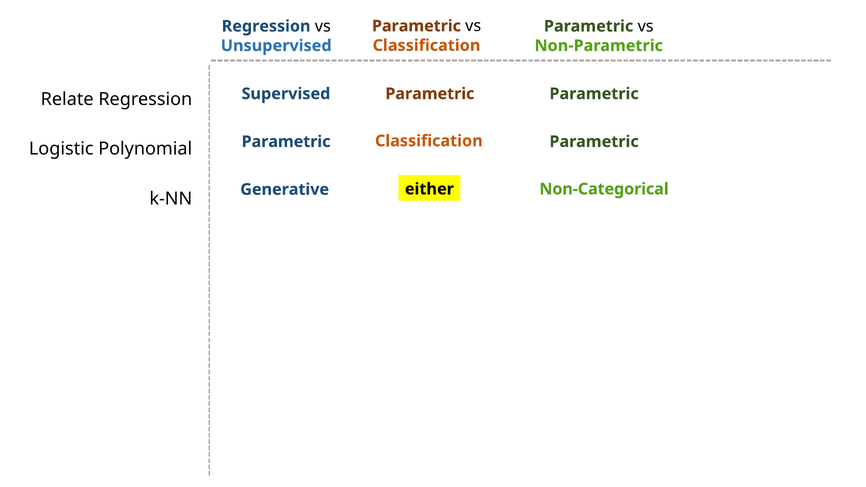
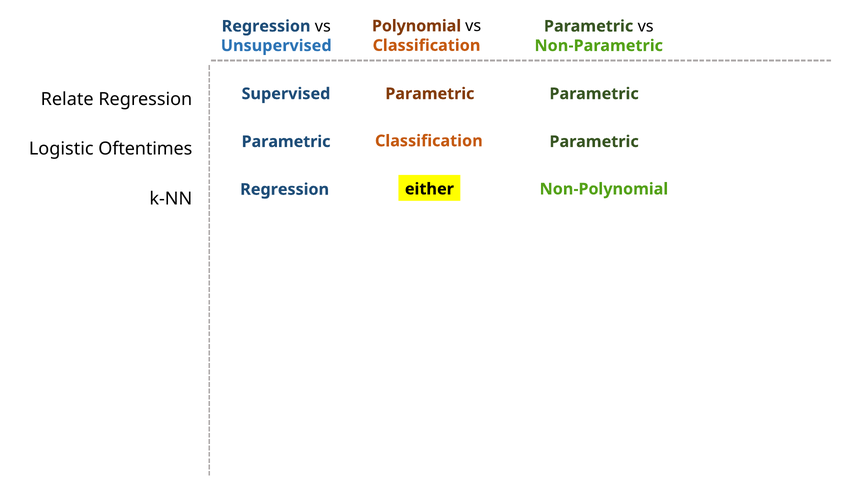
Parametric at (416, 26): Parametric -> Polynomial
Polynomial: Polynomial -> Oftentimes
Generative at (285, 189): Generative -> Regression
Non-Categorical: Non-Categorical -> Non-Polynomial
